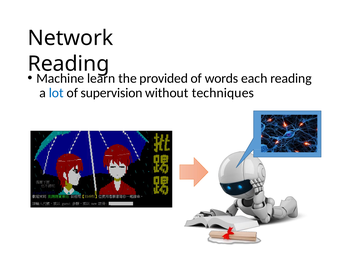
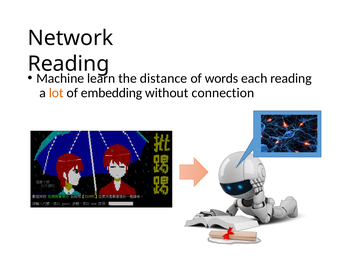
provided: provided -> distance
lot colour: blue -> orange
supervision: supervision -> embedding
techniques: techniques -> connection
